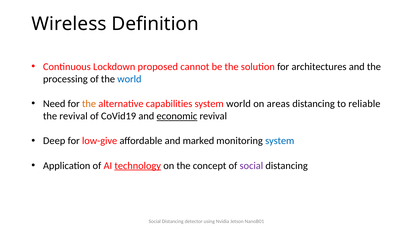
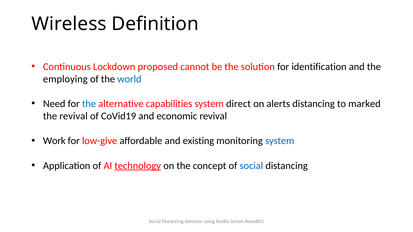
architectures: architectures -> identification
processing: processing -> employing
the at (89, 104) colour: orange -> blue
system world: world -> direct
areas: areas -> alerts
reliable: reliable -> marked
economic underline: present -> none
Deep: Deep -> Work
marked: marked -> existing
social at (251, 166) colour: purple -> blue
